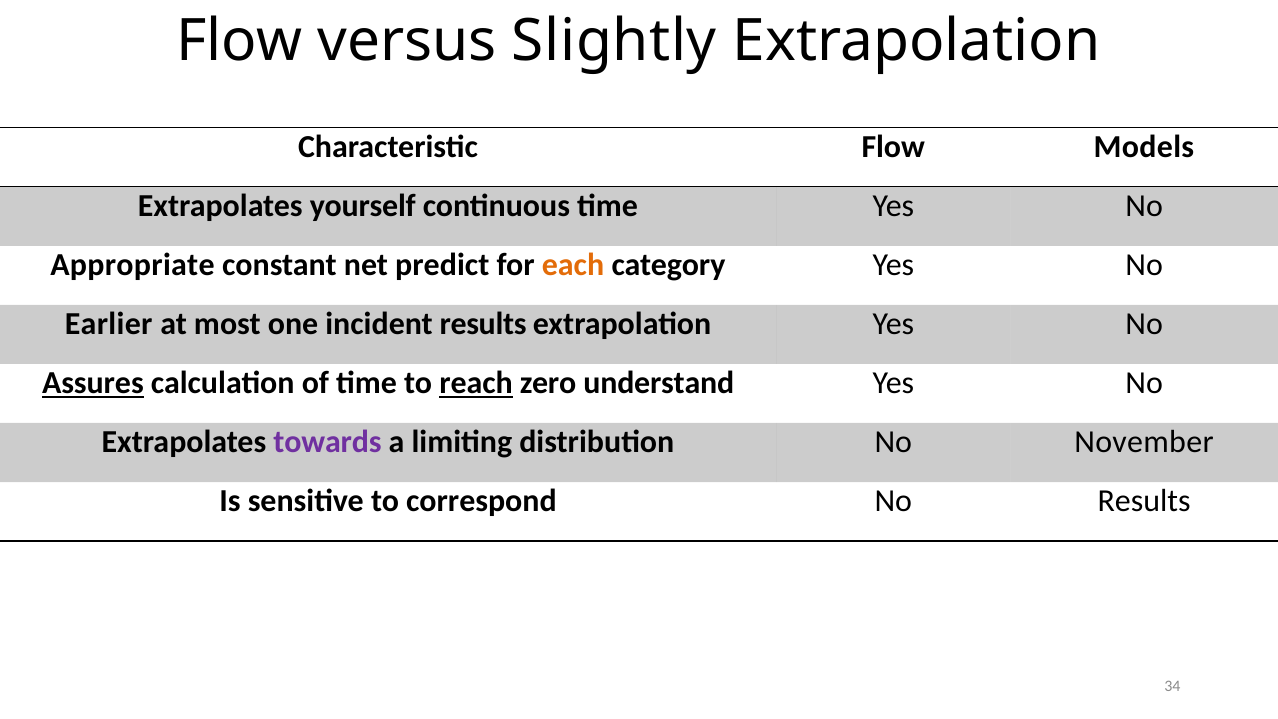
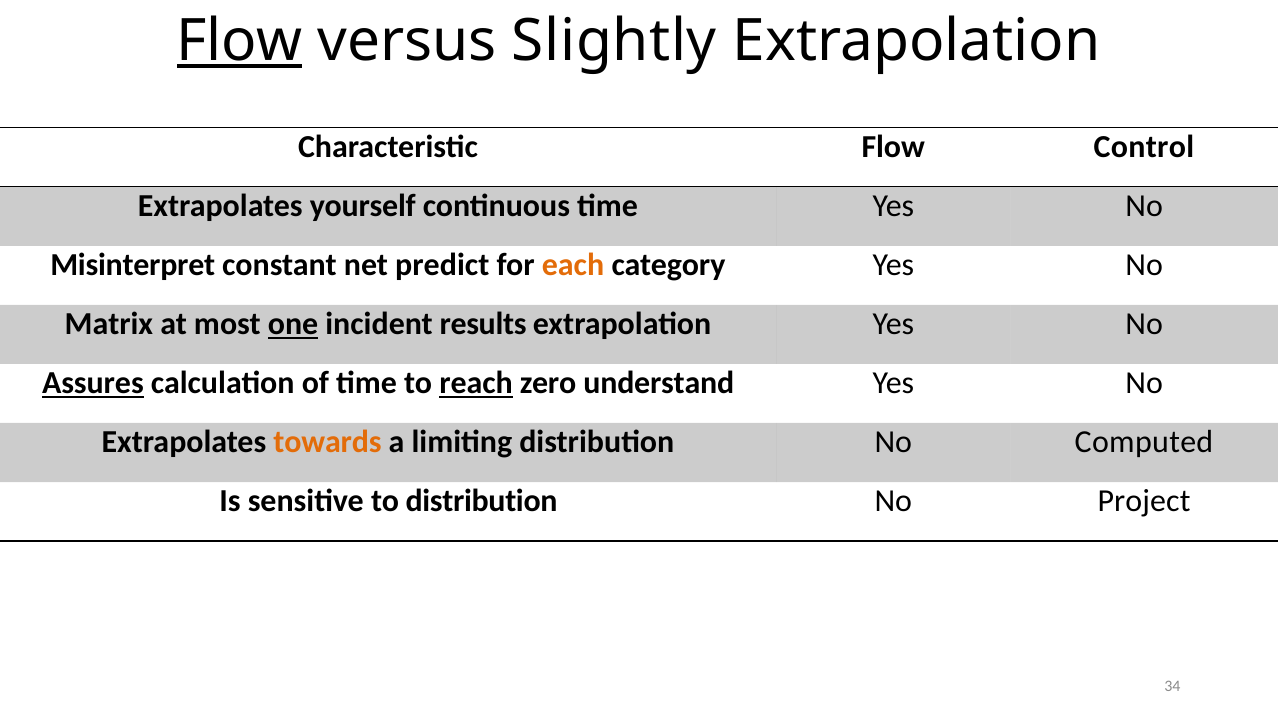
Flow at (240, 41) underline: none -> present
Models: Models -> Control
Appropriate: Appropriate -> Misinterpret
Earlier: Earlier -> Matrix
one underline: none -> present
towards colour: purple -> orange
November: November -> Computed
to correspond: correspond -> distribution
No Results: Results -> Project
